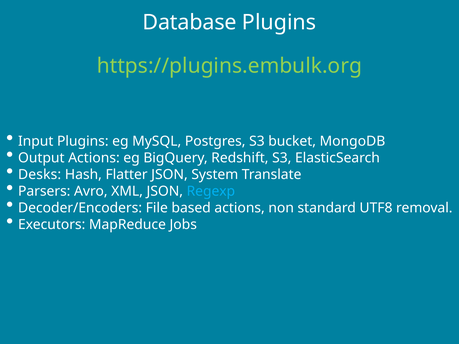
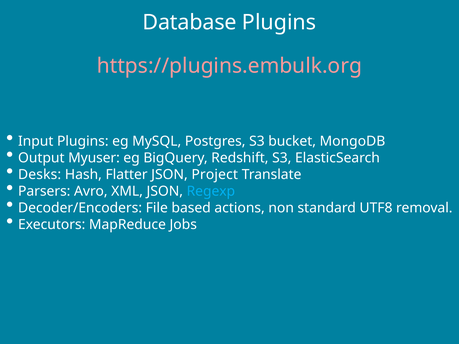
https://plugins.embulk.org colour: light green -> pink
Output Actions: Actions -> Myuser
System: System -> Project
